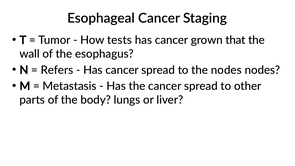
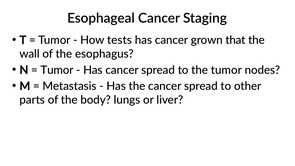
Refers at (57, 70): Refers -> Tumor
the nodes: nodes -> tumor
